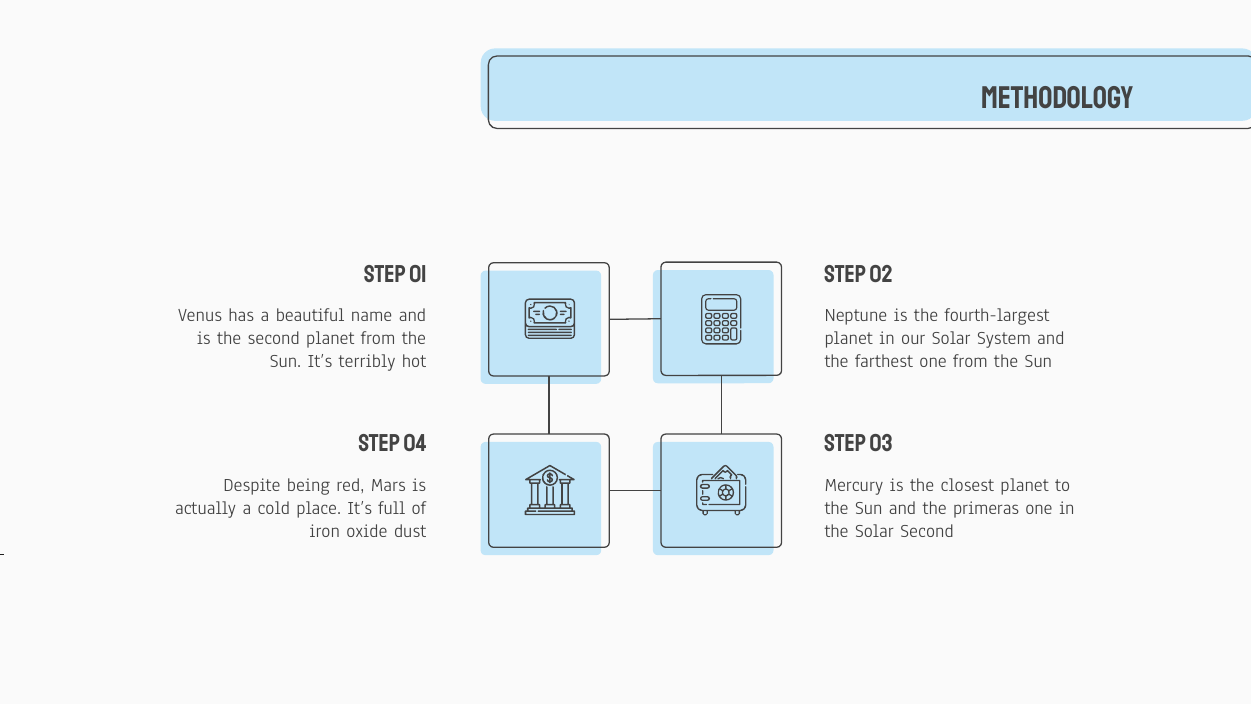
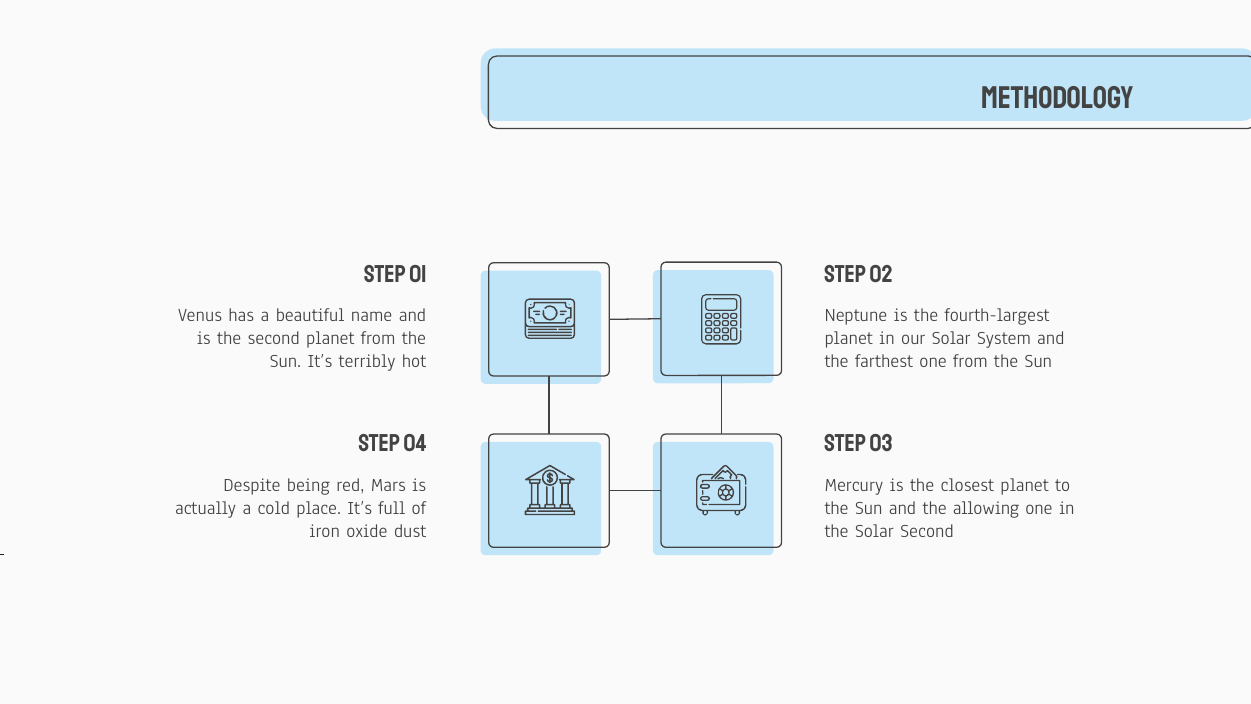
primeras: primeras -> allowing
